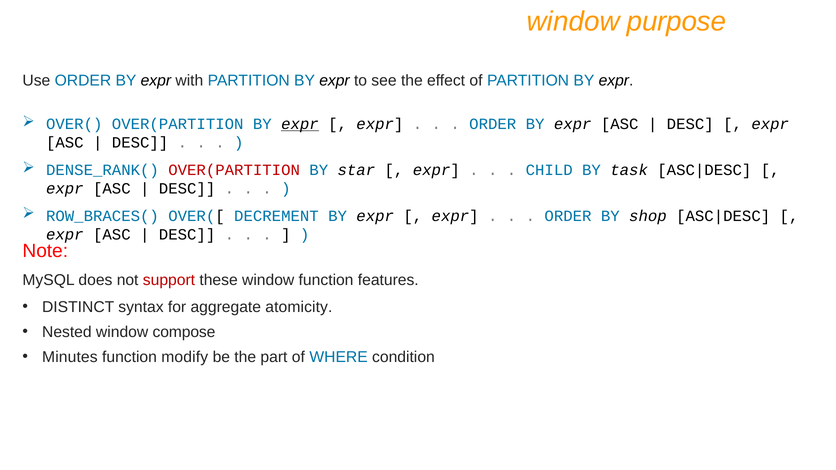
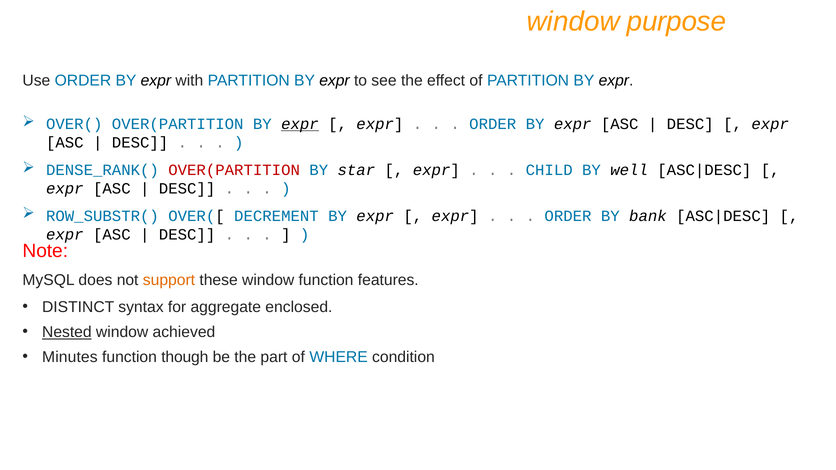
task: task -> well
ROW_BRACES(: ROW_BRACES( -> ROW_SUBSTR(
shop: shop -> bank
support colour: red -> orange
atomicity: atomicity -> enclosed
Nested underline: none -> present
compose: compose -> achieved
modify: modify -> though
